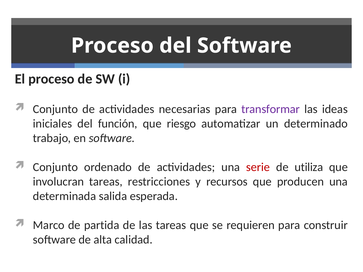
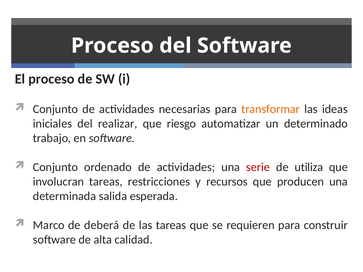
transformar colour: purple -> orange
función: función -> realizar
partida: partida -> deberá
